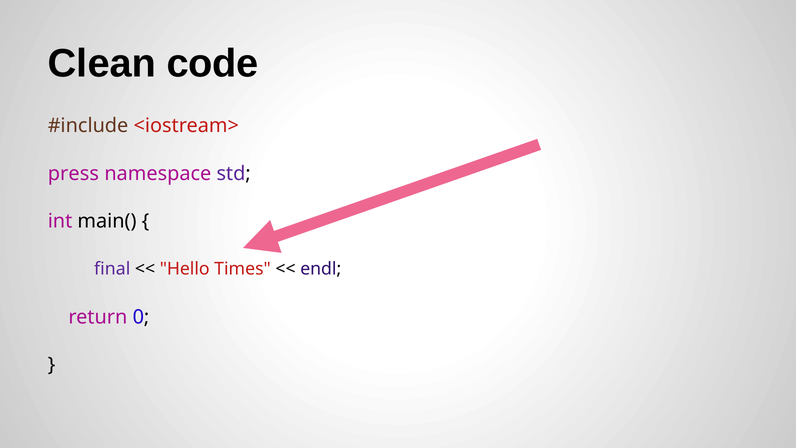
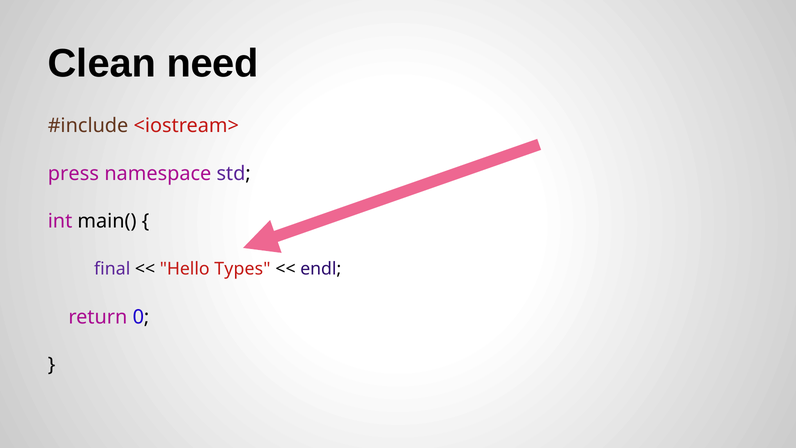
code: code -> need
Times: Times -> Types
